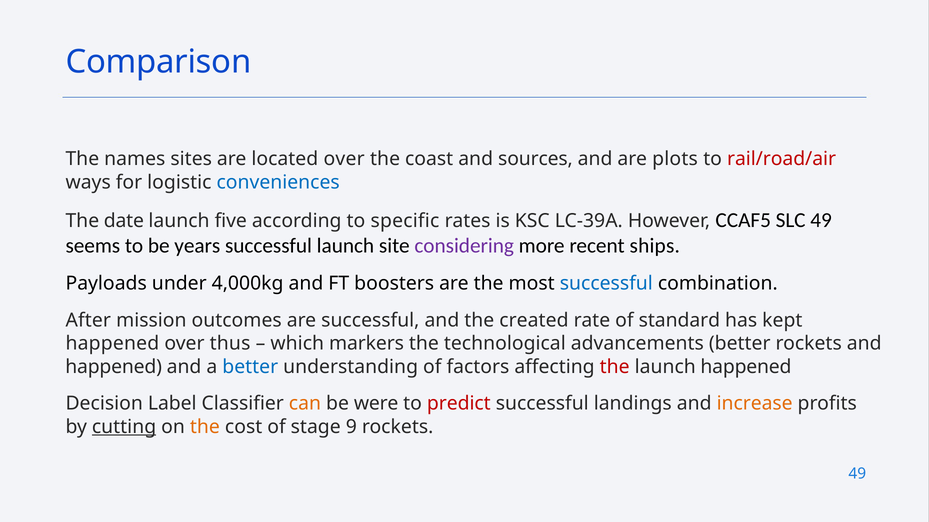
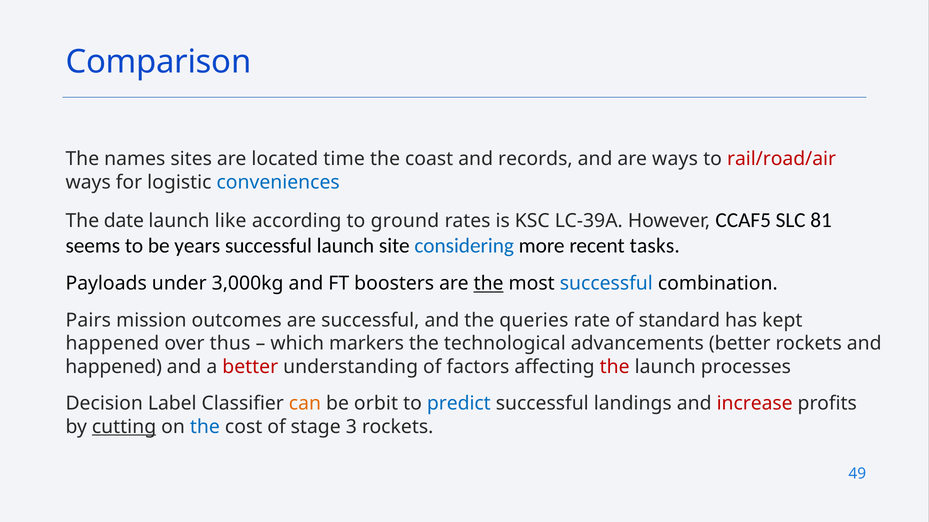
located over: over -> time
sources: sources -> records
are plots: plots -> ways
five: five -> like
specific: specific -> ground
SLC 49: 49 -> 81
considering colour: purple -> blue
ships: ships -> tasks
4,000kg: 4,000kg -> 3,000kg
the at (489, 284) underline: none -> present
After: After -> Pairs
created: created -> queries
better at (250, 367) colour: blue -> red
launch happened: happened -> processes
were: were -> orbit
predict colour: red -> blue
increase colour: orange -> red
the at (205, 427) colour: orange -> blue
9: 9 -> 3
